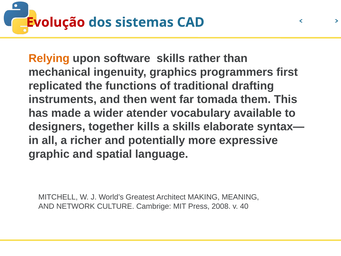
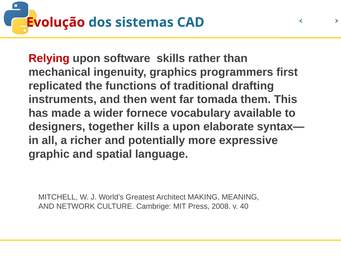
Relying colour: orange -> red
atender: atender -> fornece
a skills: skills -> upon
